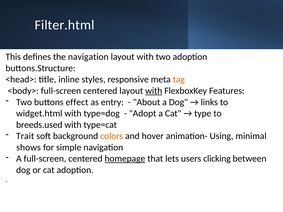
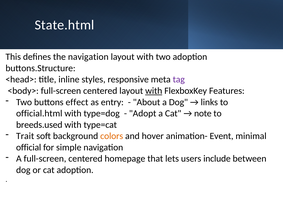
Filter.html: Filter.html -> State.html
tag colour: orange -> purple
widget.html: widget.html -> official.html
type: type -> note
Using: Using -> Event
shows: shows -> official
homepage underline: present -> none
clicking: clicking -> include
